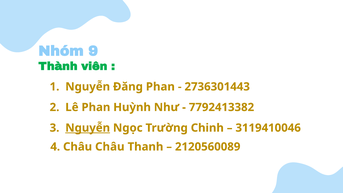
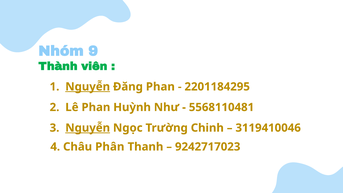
Nguyễn at (88, 87) underline: none -> present
2736301443: 2736301443 -> 2201184295
7792413382: 7792413382 -> 5568110481
Châu Châu: Châu -> Phân
2120560089: 2120560089 -> 9242717023
